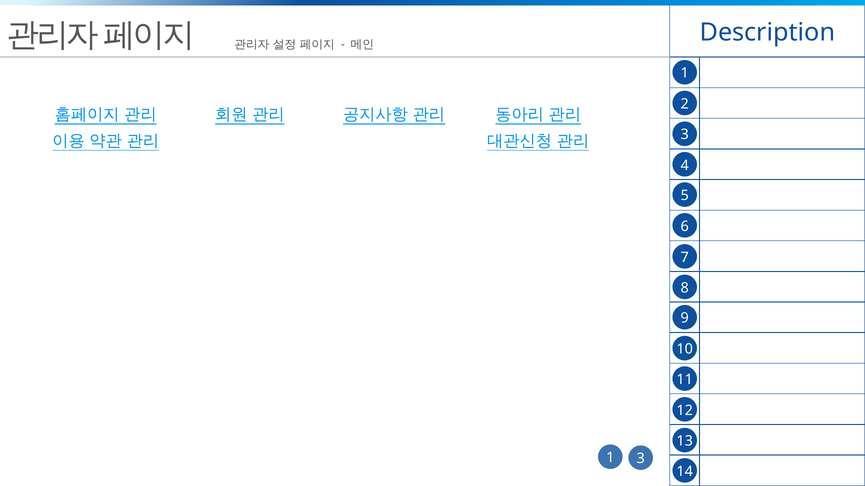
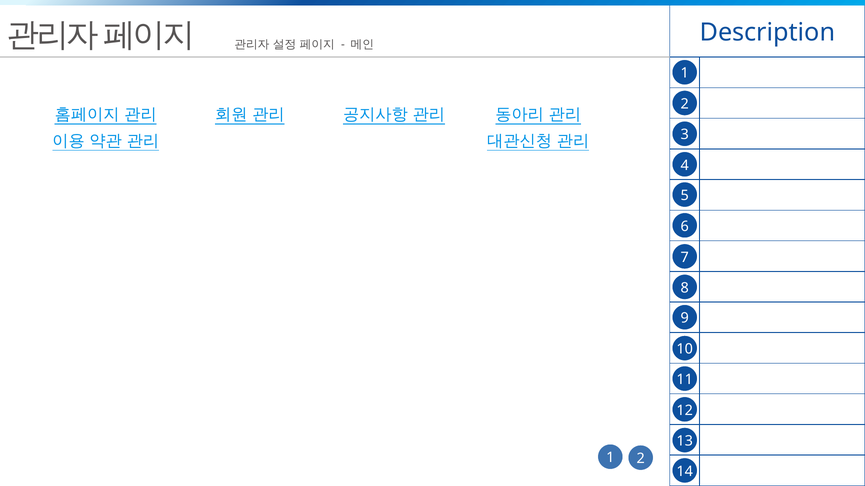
3 at (641, 459): 3 -> 2
